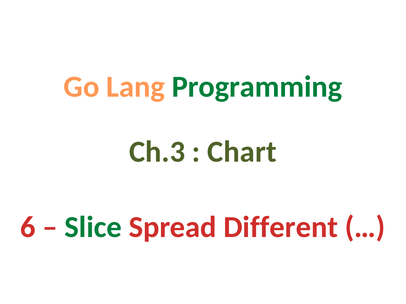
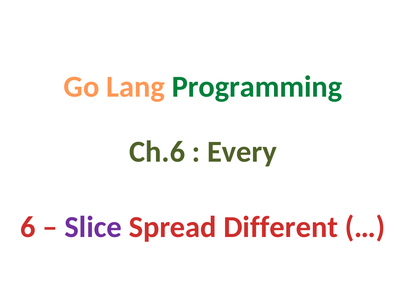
Ch.3: Ch.3 -> Ch.6
Chart: Chart -> Every
Slice colour: green -> purple
